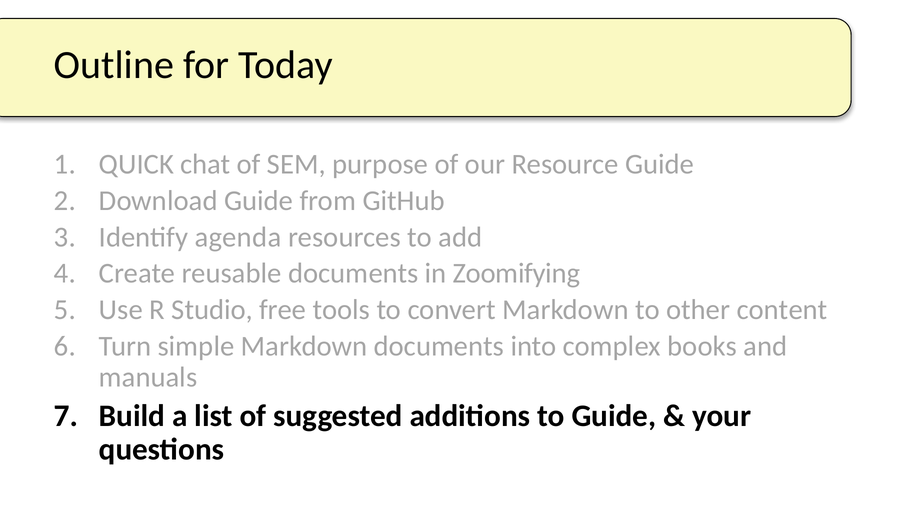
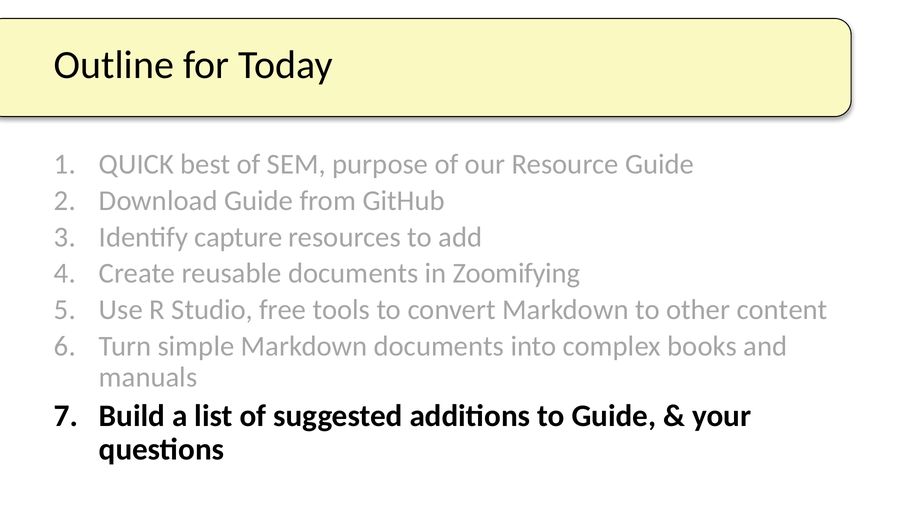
chat: chat -> best
agenda: agenda -> capture
